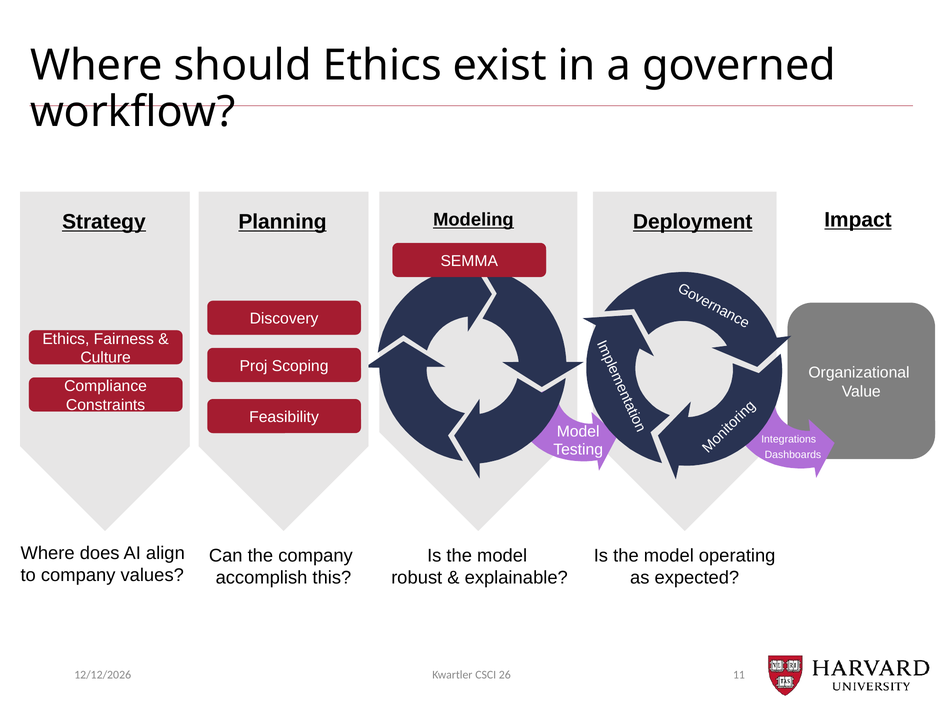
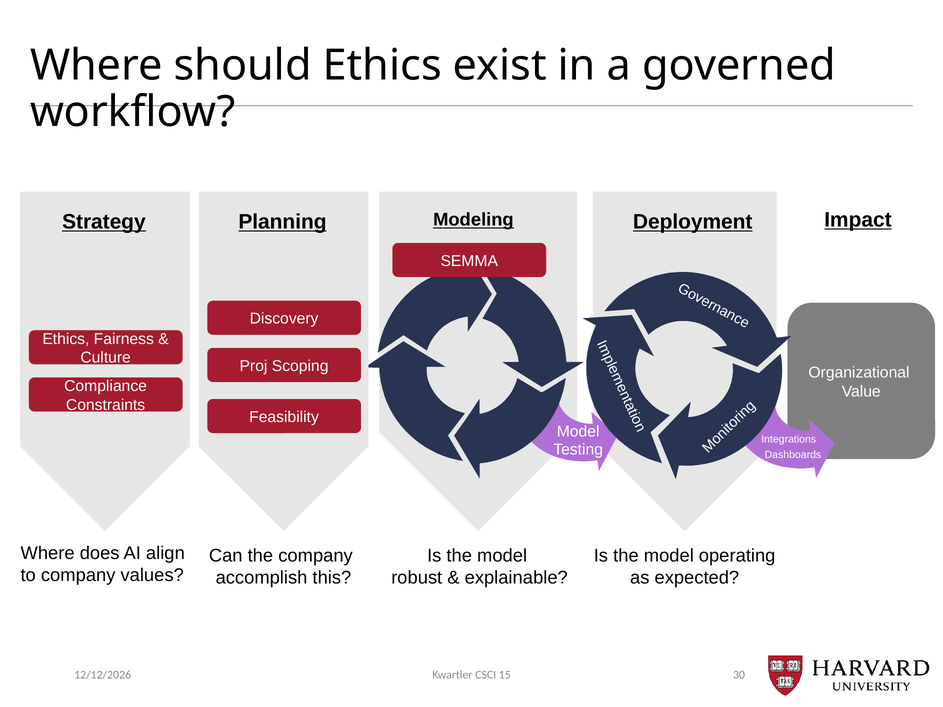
11: 11 -> 30
26: 26 -> 15
